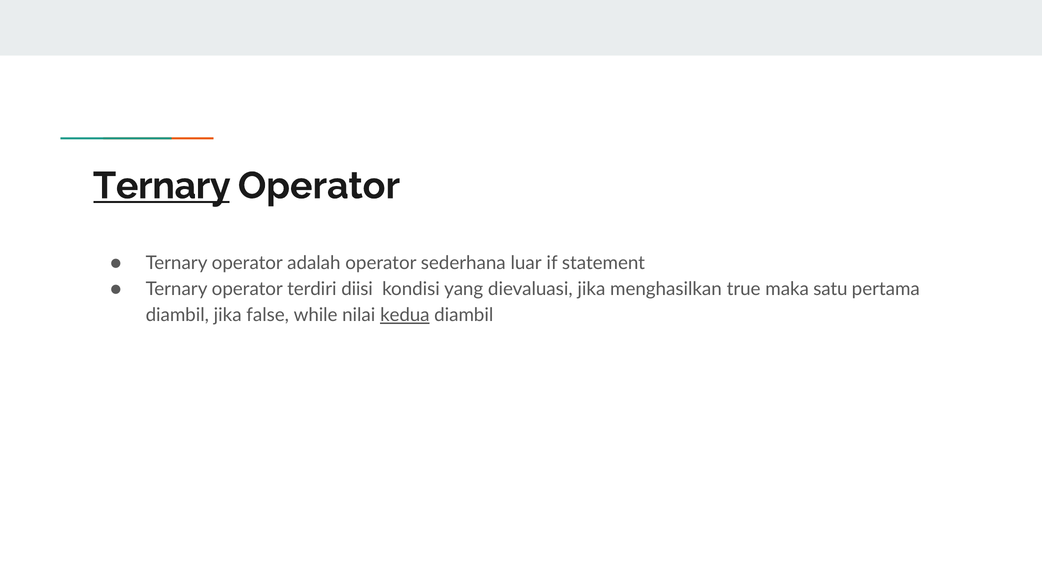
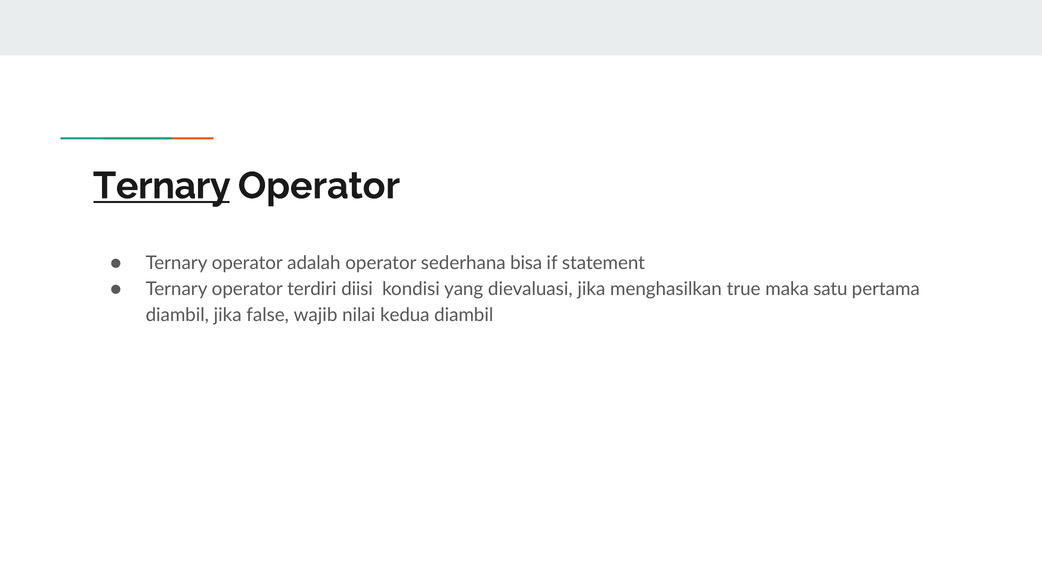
luar: luar -> bisa
while: while -> wajib
kedua underline: present -> none
